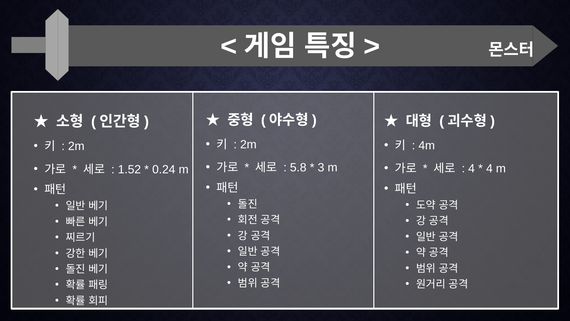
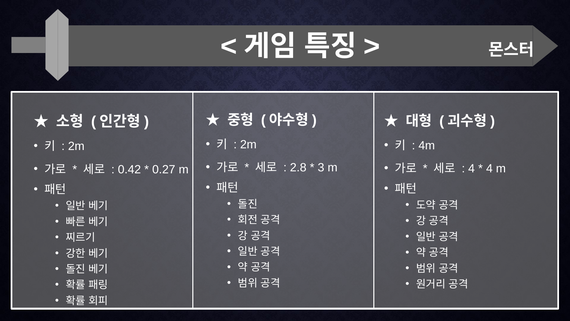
5.8: 5.8 -> 2.8
1.52: 1.52 -> 0.42
0.24: 0.24 -> 0.27
